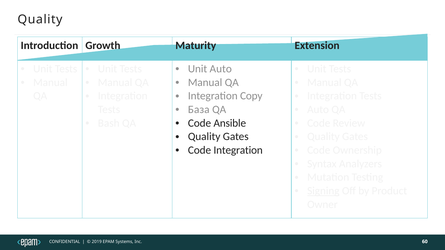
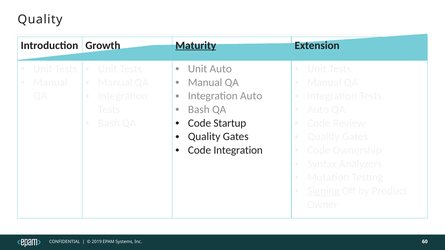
Maturity underline: none -> present
Integration Copy: Copy -> Auto
База at (199, 110): База -> Bash
Ansible: Ansible -> Startup
